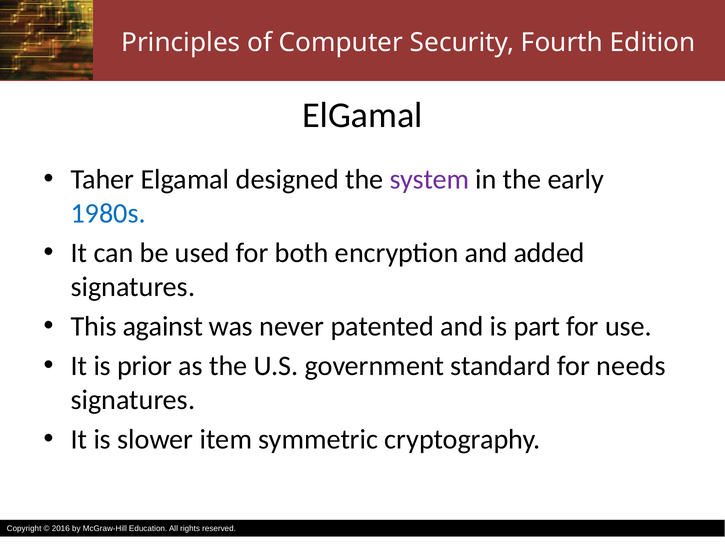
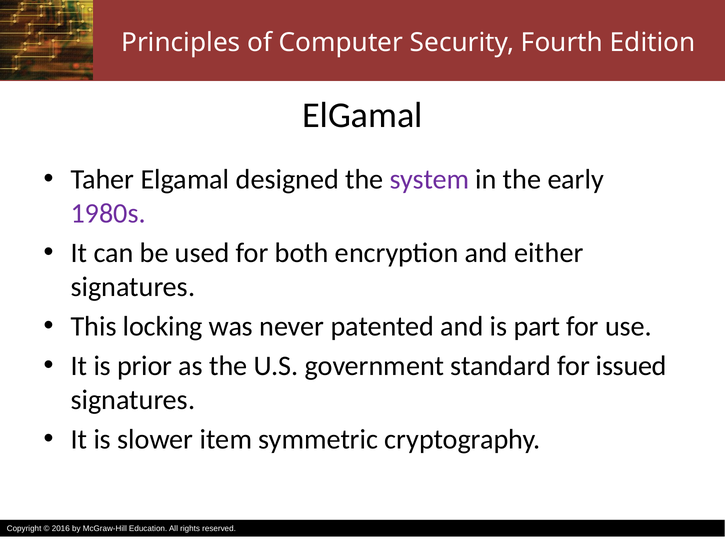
1980s colour: blue -> purple
added: added -> either
against: against -> locking
needs: needs -> issued
